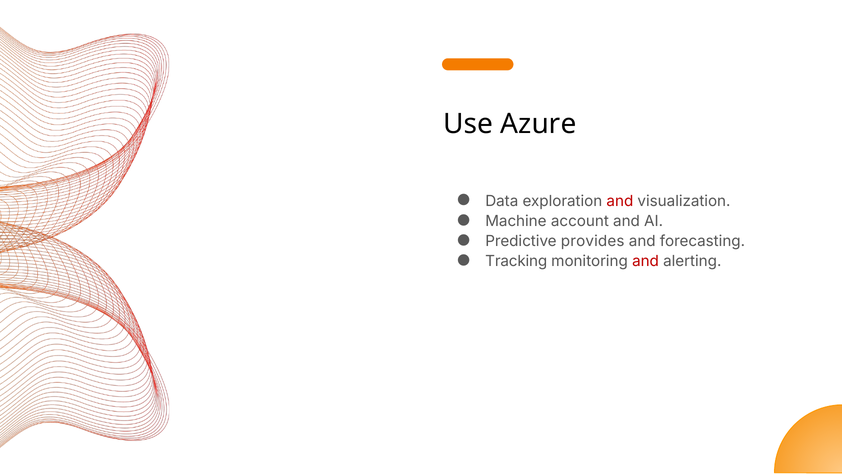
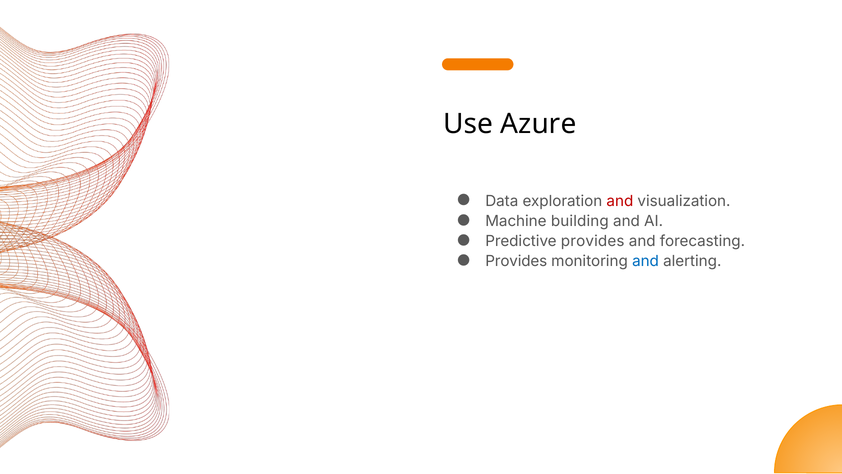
account: account -> building
Tracking at (516, 261): Tracking -> Provides
and at (646, 261) colour: red -> blue
